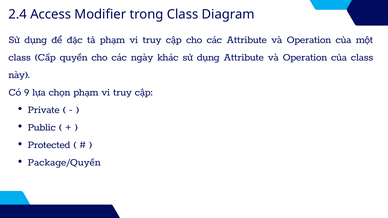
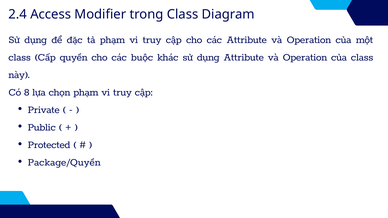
ngày: ngày -> buộc
9: 9 -> 8
